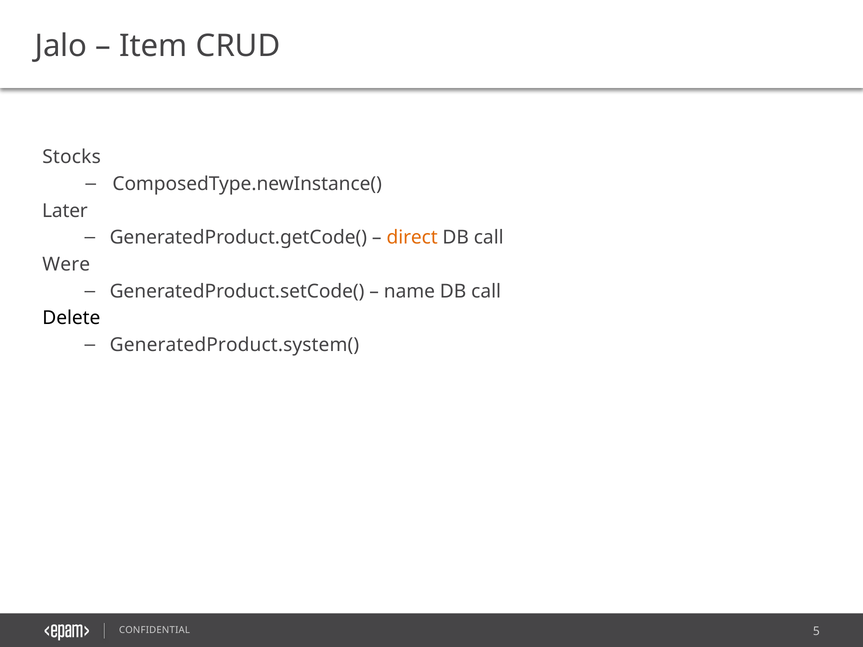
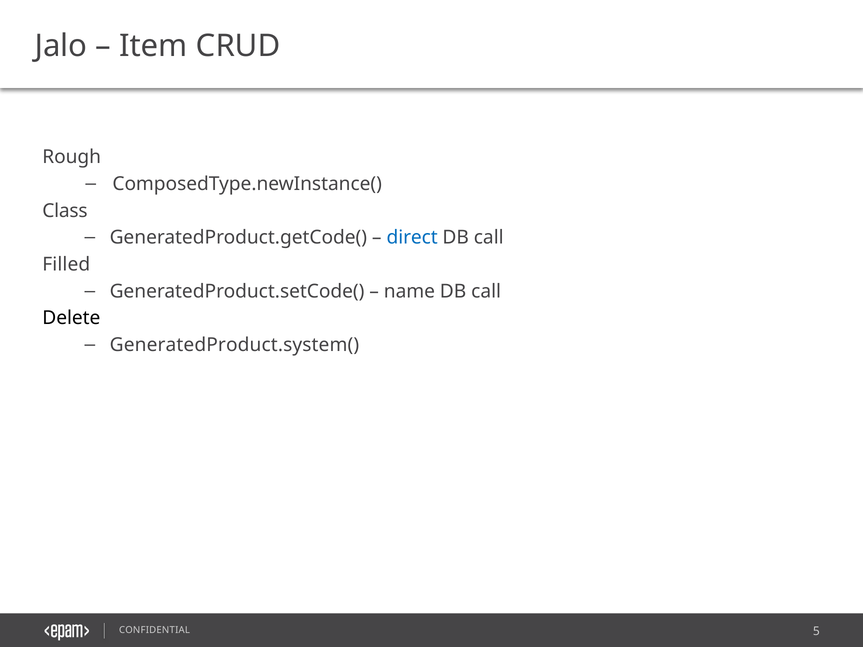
Stocks: Stocks -> Rough
Later: Later -> Class
direct colour: orange -> blue
Were: Were -> Filled
